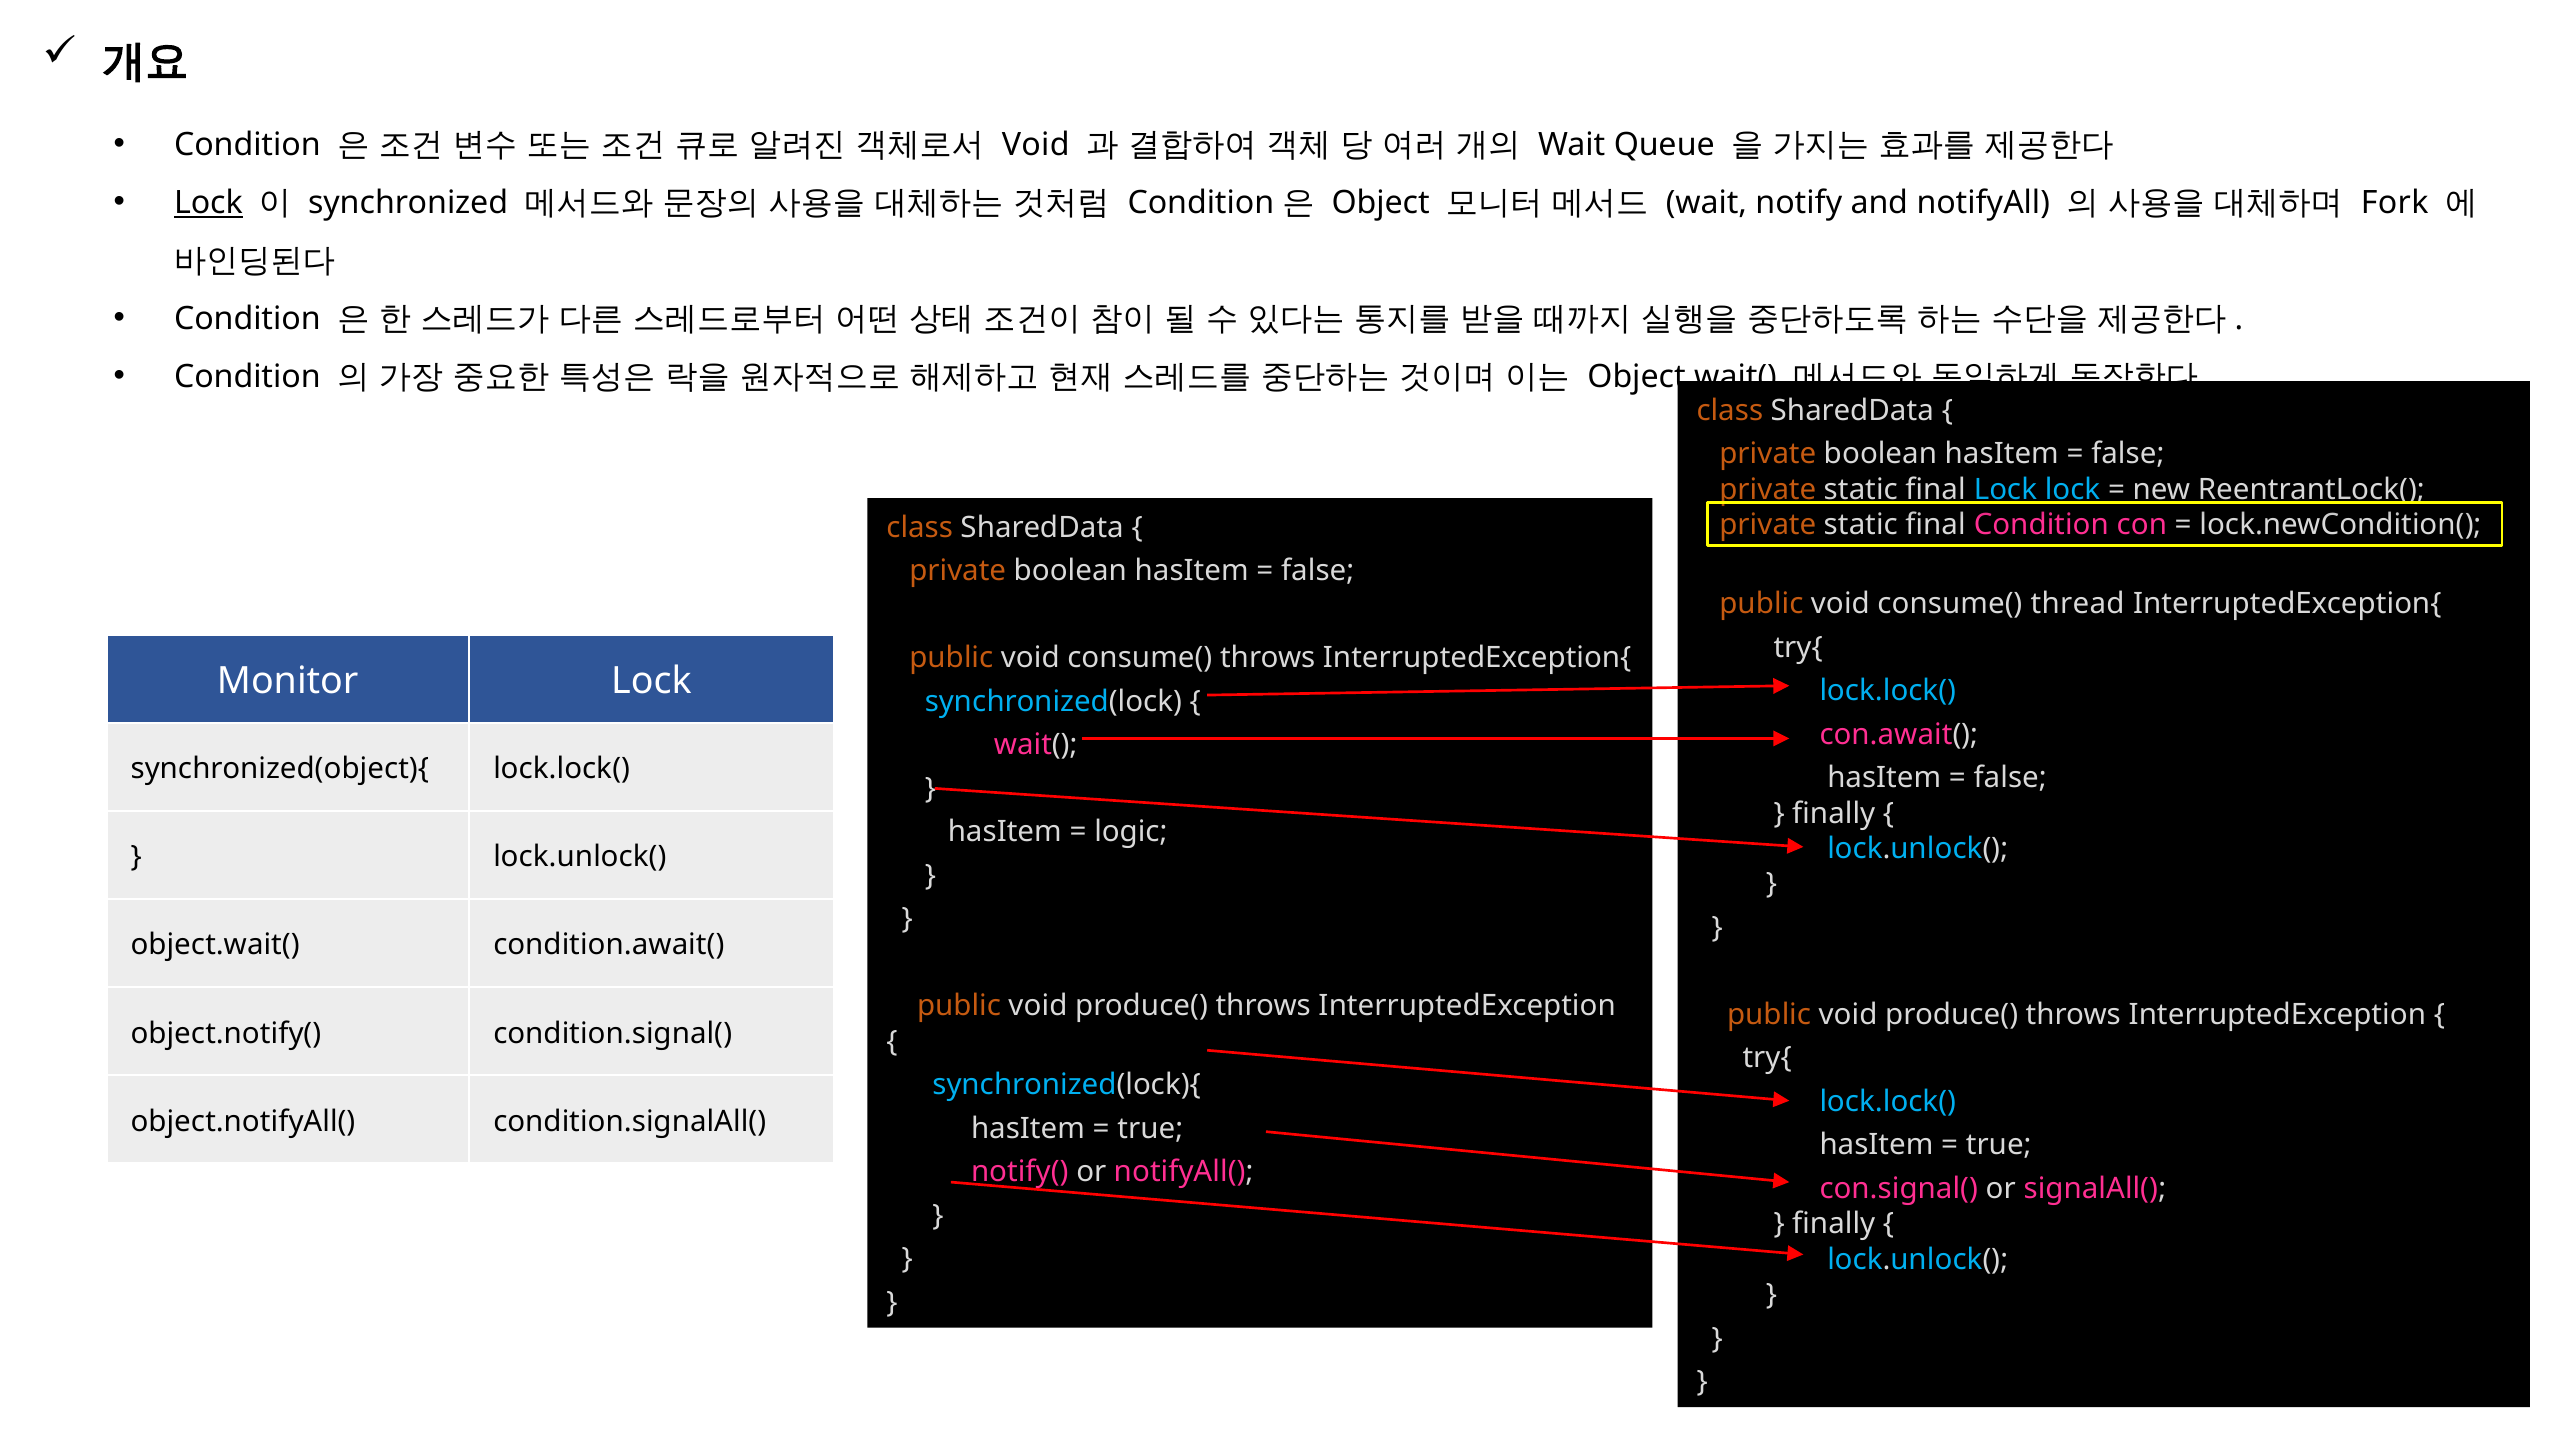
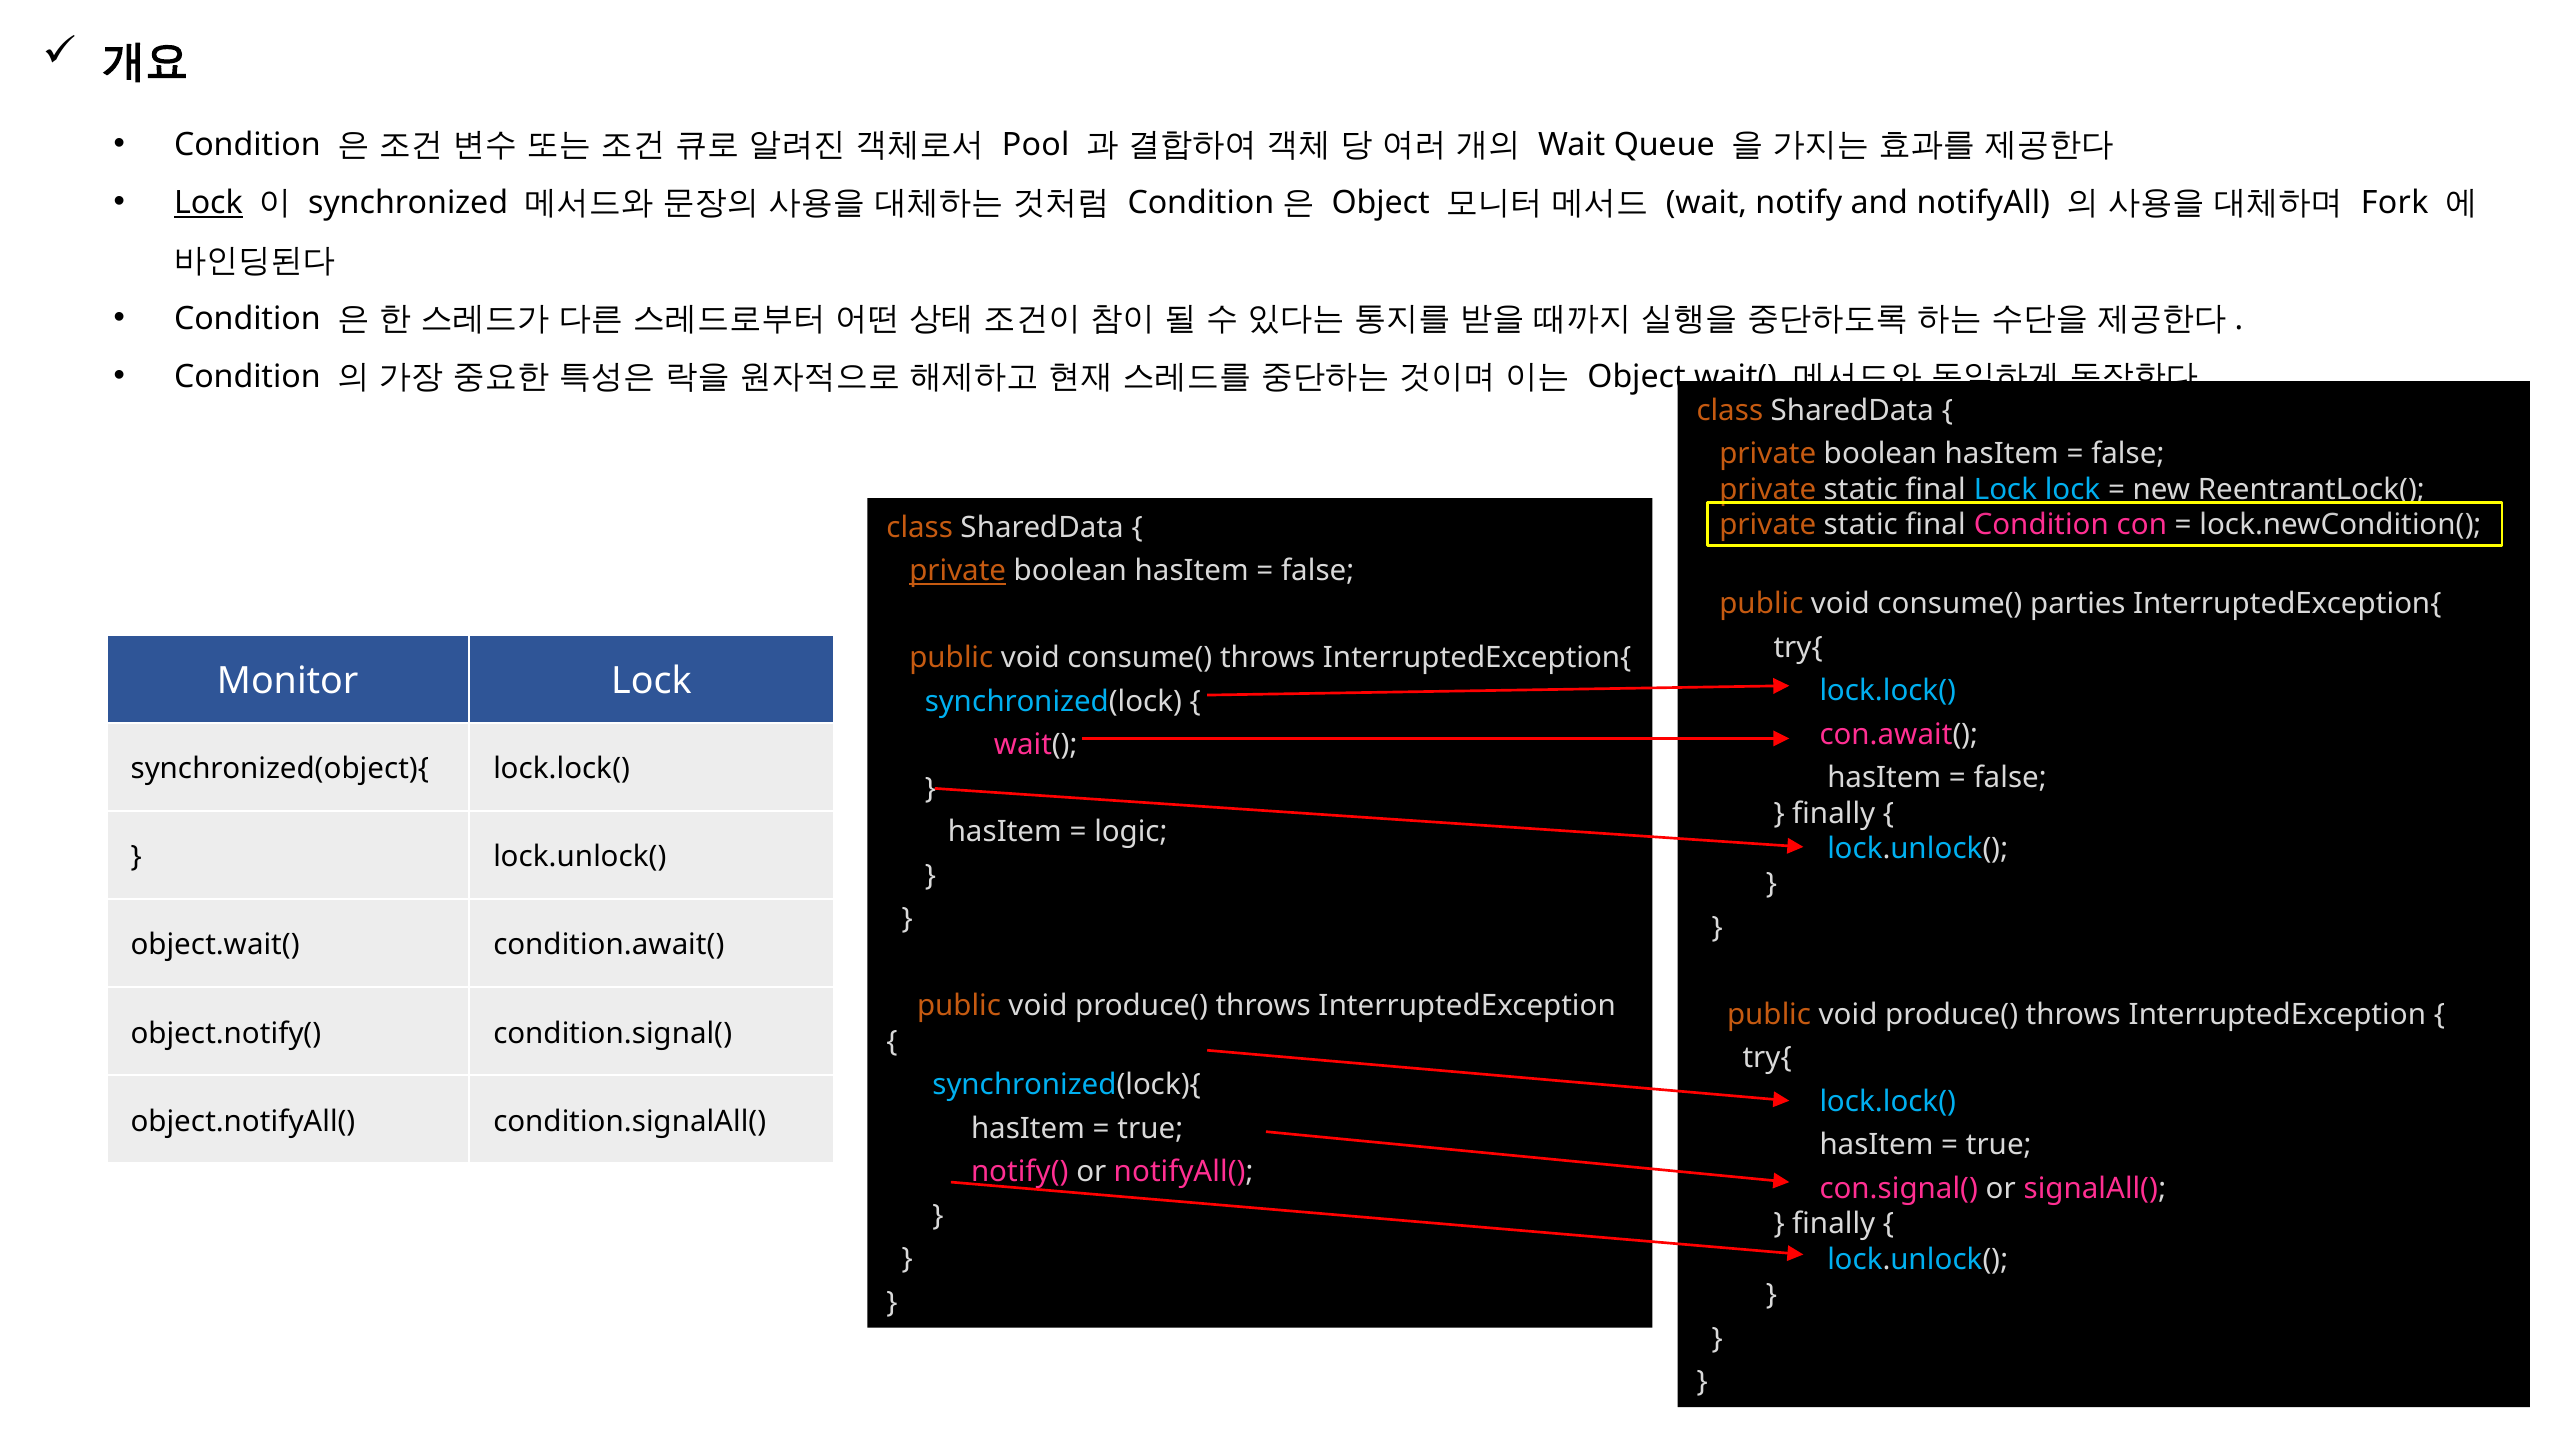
Void at (1036, 145): Void -> Pool
private at (958, 571) underline: none -> present
thread: thread -> parties
